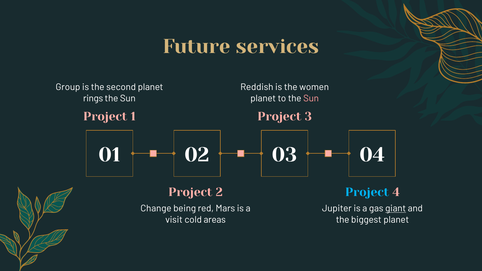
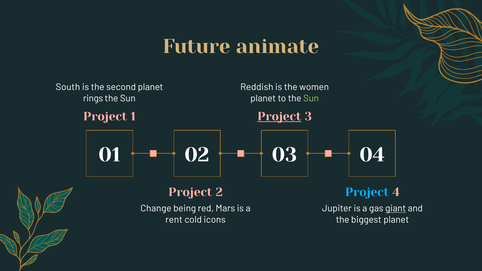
services: services -> animate
Group: Group -> South
Sun at (311, 98) colour: pink -> light green
Project at (279, 117) underline: none -> present
visit: visit -> rent
areas: areas -> icons
